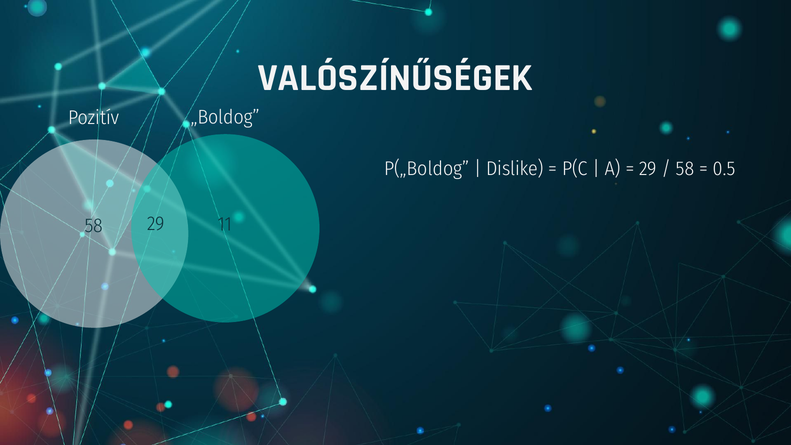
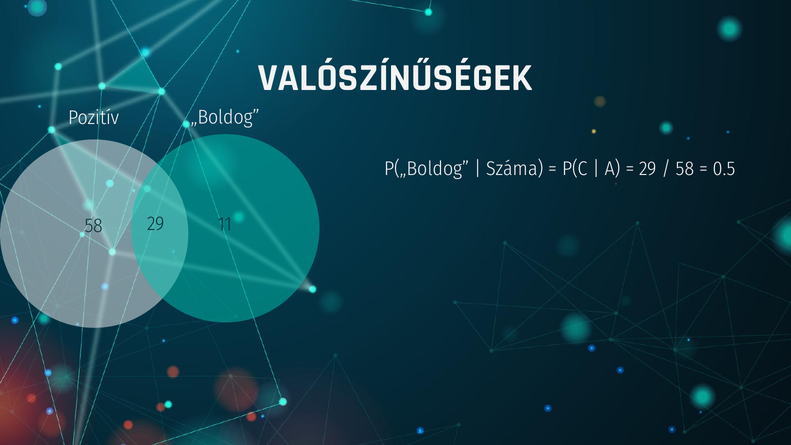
Dislike: Dislike -> Száma
